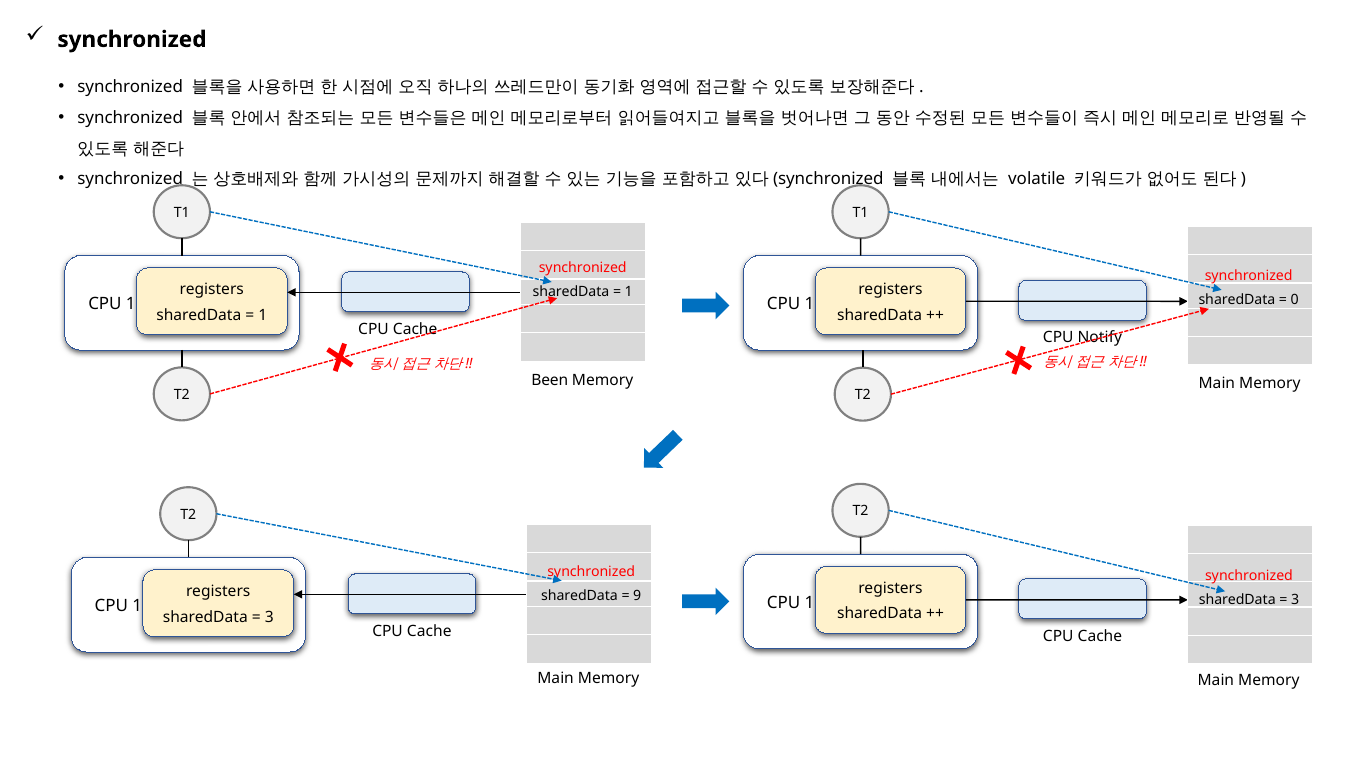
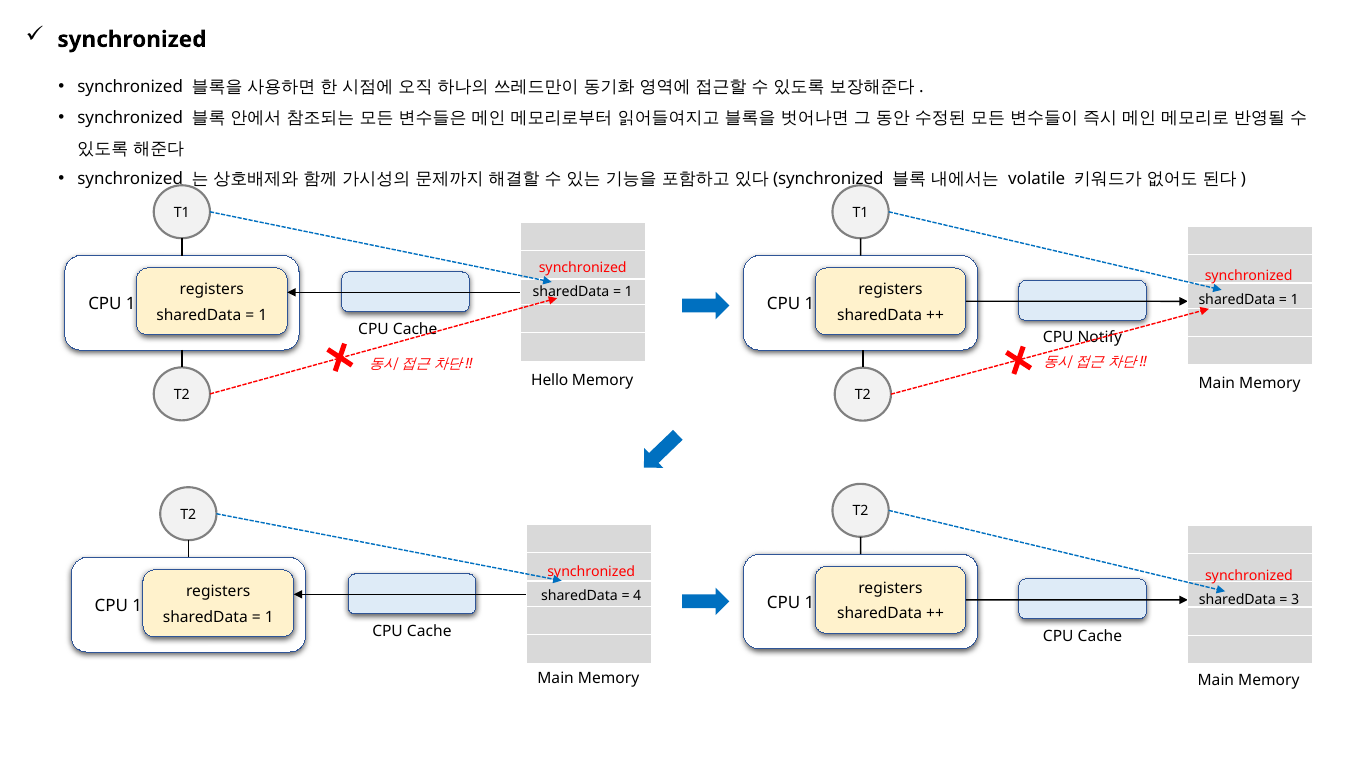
0 at (1295, 300): 0 -> 1
Been: Been -> Hello
9: 9 -> 4
3 at (269, 617): 3 -> 1
